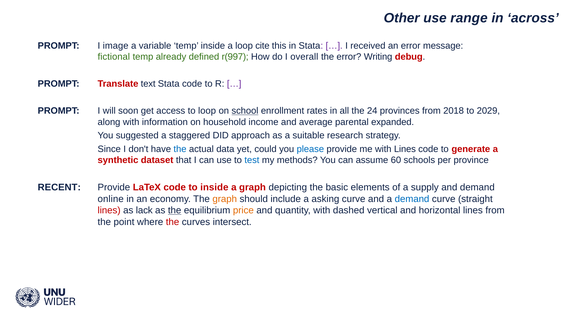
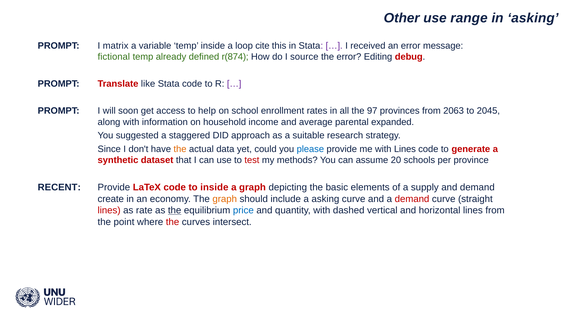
in across: across -> asking
image: image -> matrix
r(997: r(997 -> r(874
overall: overall -> source
Writing: Writing -> Editing
text: text -> like
to loop: loop -> help
school underline: present -> none
24: 24 -> 97
2018: 2018 -> 2063
2029: 2029 -> 2045
the at (180, 149) colour: blue -> orange
test colour: blue -> red
60: 60 -> 20
online: online -> create
demand at (412, 199) colour: blue -> red
lack: lack -> rate
price colour: orange -> blue
